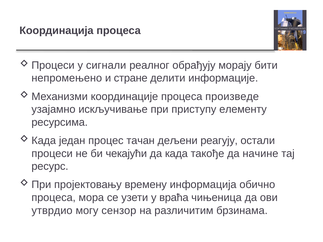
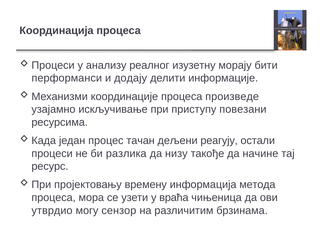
сигнали: сигнали -> анализу
обрађују: обрађују -> изузетну
непромењено: непромењено -> перформанси
стране: стране -> додају
елементу: елементу -> повезани
чекајући: чекајући -> разлика
када: када -> низу
обично: обично -> метода
